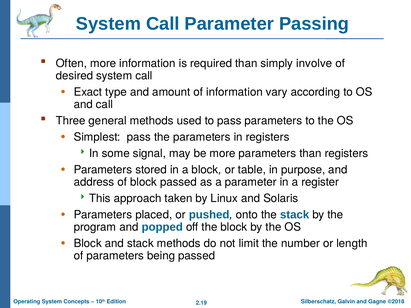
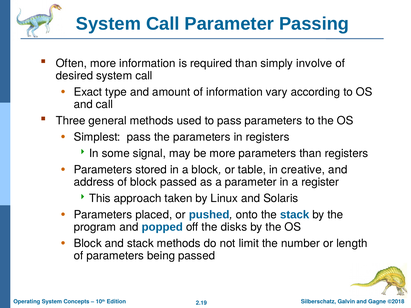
purpose: purpose -> creative
the block: block -> disks
